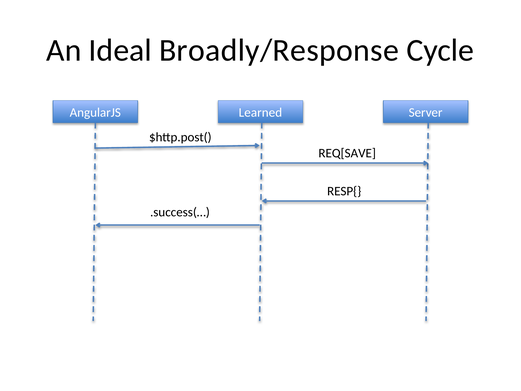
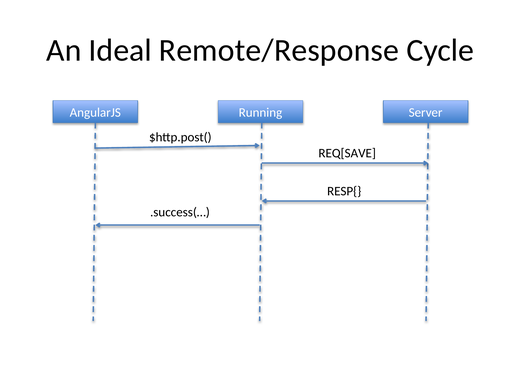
Broadly/Response: Broadly/Response -> Remote/Response
Learned: Learned -> Running
